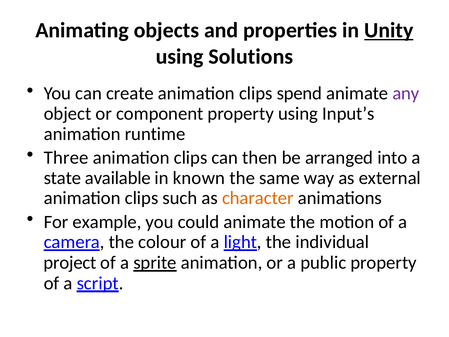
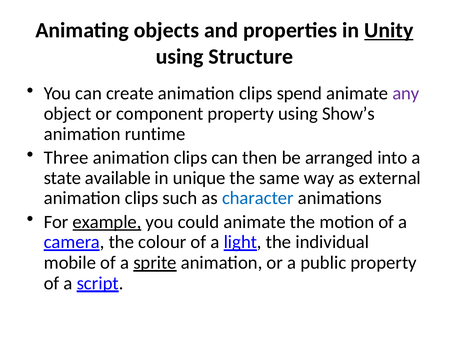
Solutions: Solutions -> Structure
Input’s: Input’s -> Show’s
known: known -> unique
character colour: orange -> blue
example underline: none -> present
project: project -> mobile
